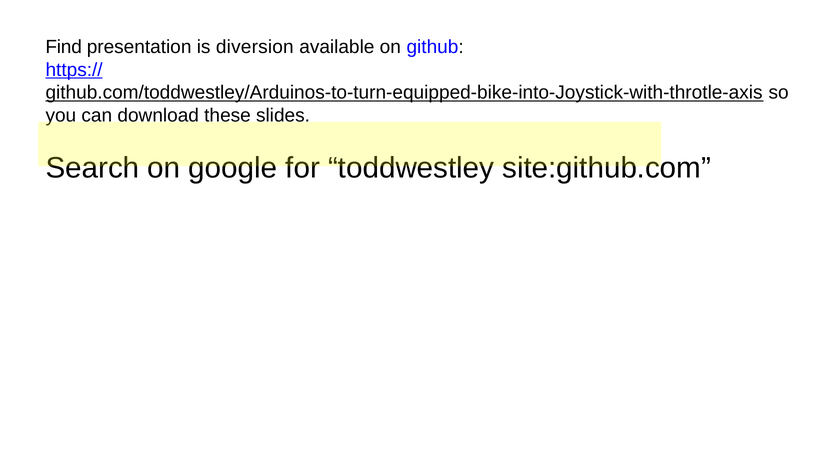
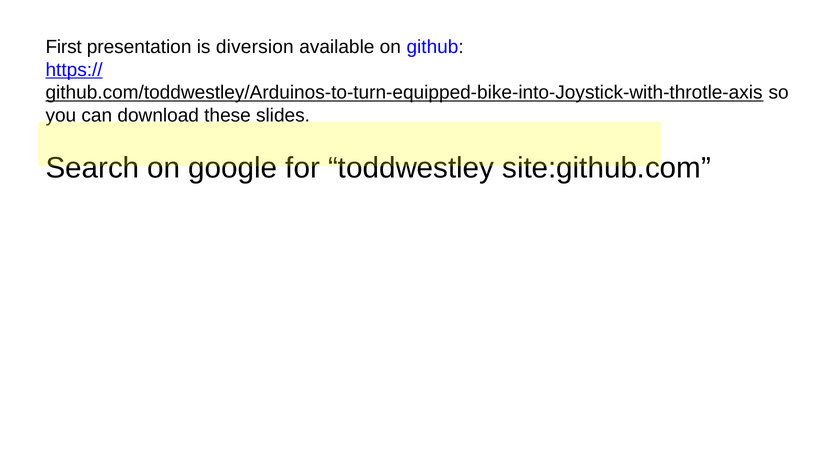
Find: Find -> First
